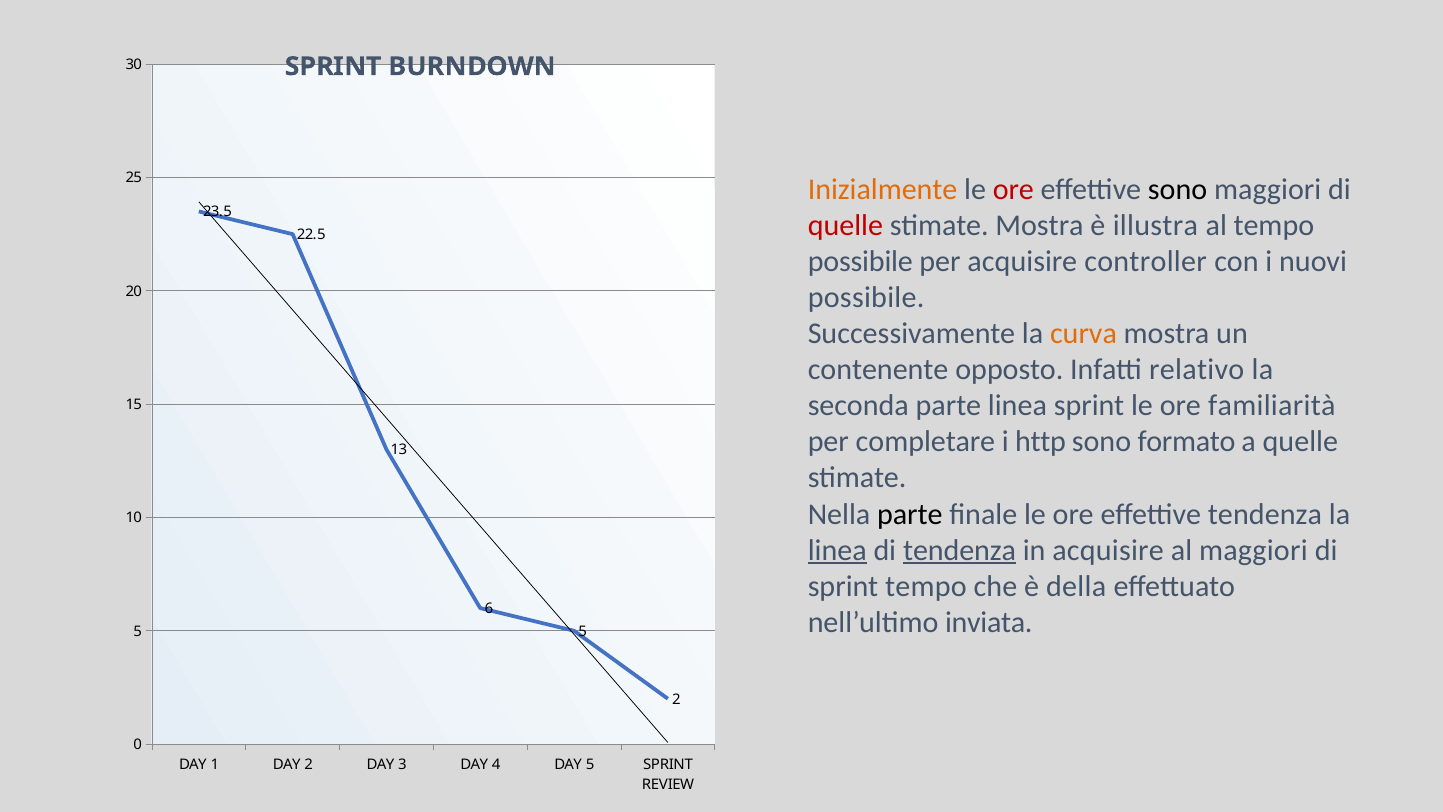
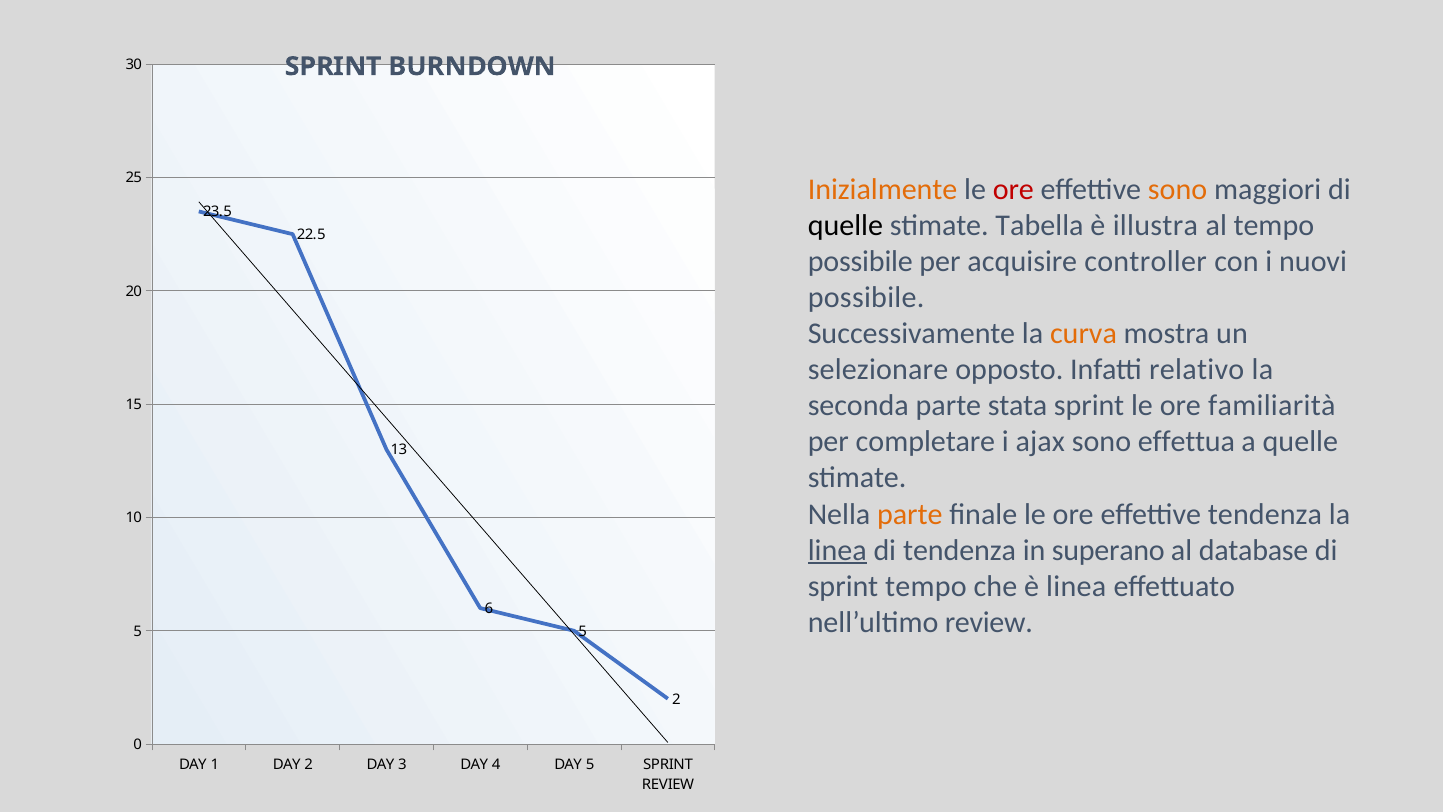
sono at (1178, 189) colour: black -> orange
quelle at (845, 225) colour: red -> black
stimate Mostra: Mostra -> Tabella
contenente: contenente -> selezionare
parte linea: linea -> stata
http: http -> ajax
formato: formato -> effettua
parte at (910, 514) colour: black -> orange
tendenza at (960, 550) underline: present -> none
in acquisire: acquisire -> superano
al maggiori: maggiori -> database
è della: della -> linea
nell’ultimo inviata: inviata -> review
